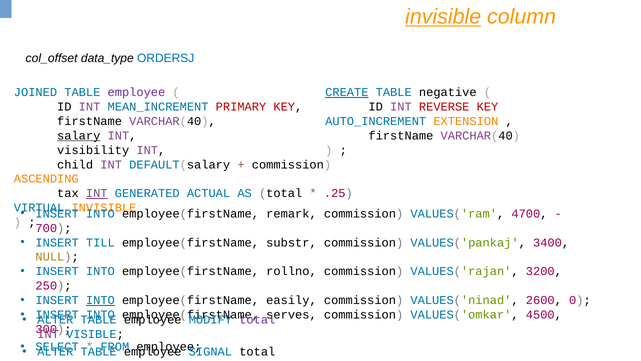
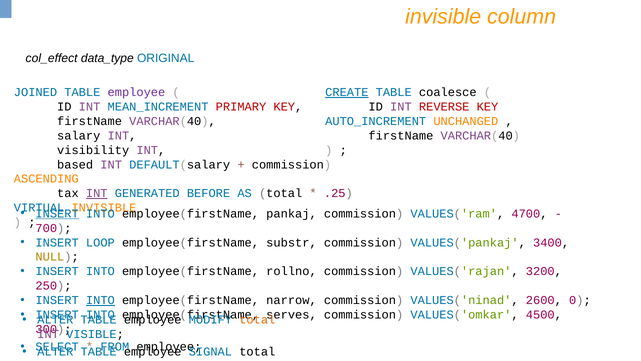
invisible at (443, 17) underline: present -> none
col_offset: col_offset -> col_effect
ORDERSJ: ORDERSJ -> ORIGINAL
negative: negative -> coalesce
EXTENSION: EXTENSION -> UNCHANGED
salary underline: present -> none
child: child -> based
ACTUAL: ACTUAL -> BEFORE
INSERT at (57, 213) underline: none -> present
remark: remark -> pankaj
TILL: TILL -> LOOP
easily: easily -> narrow
total at (257, 319) colour: purple -> orange
